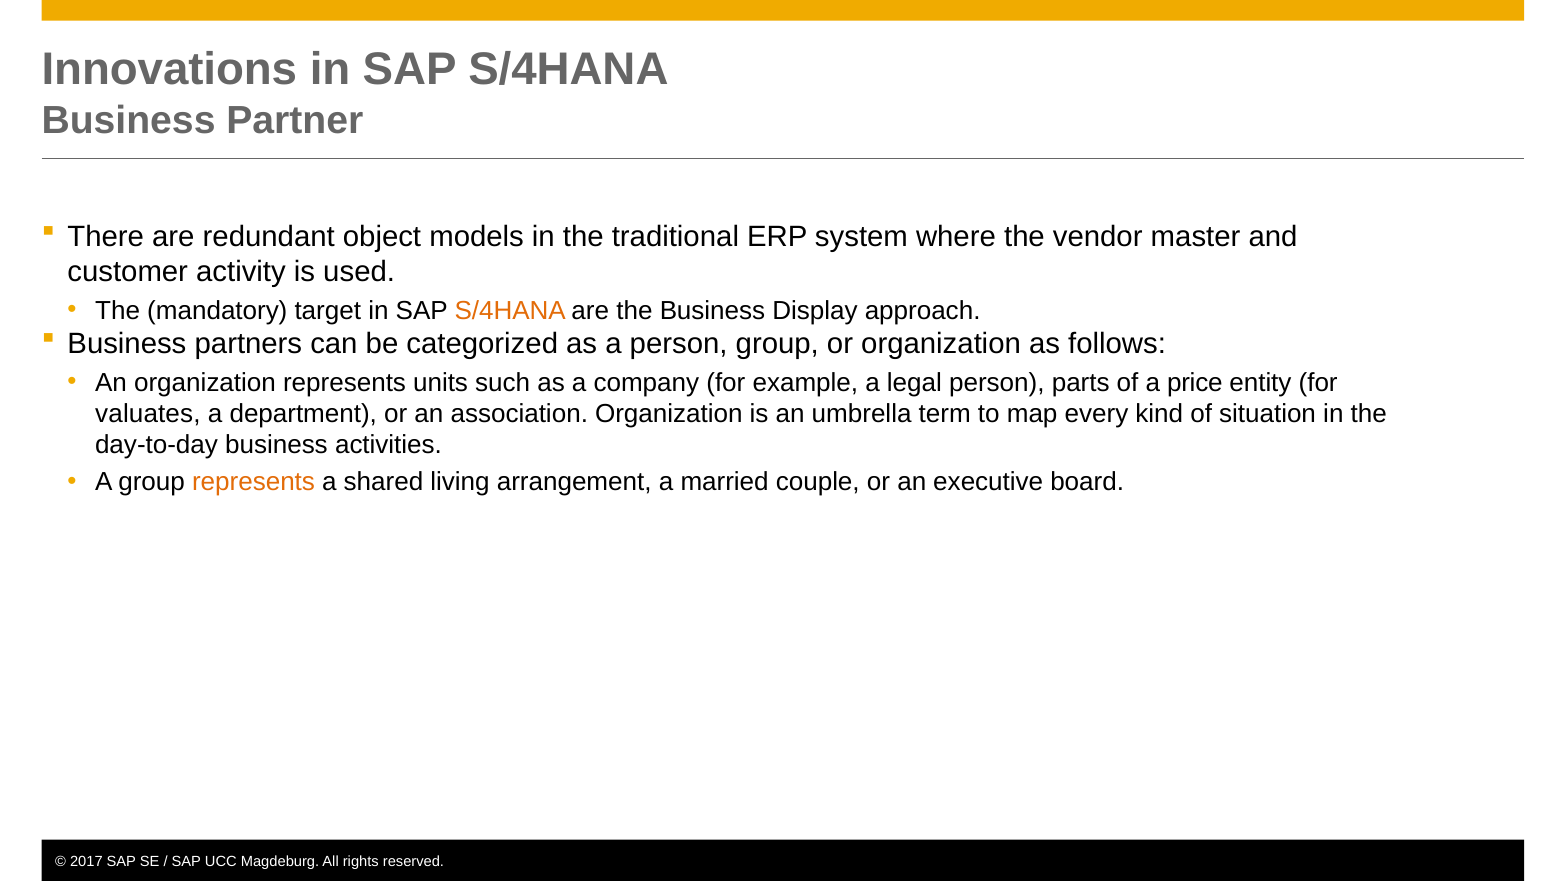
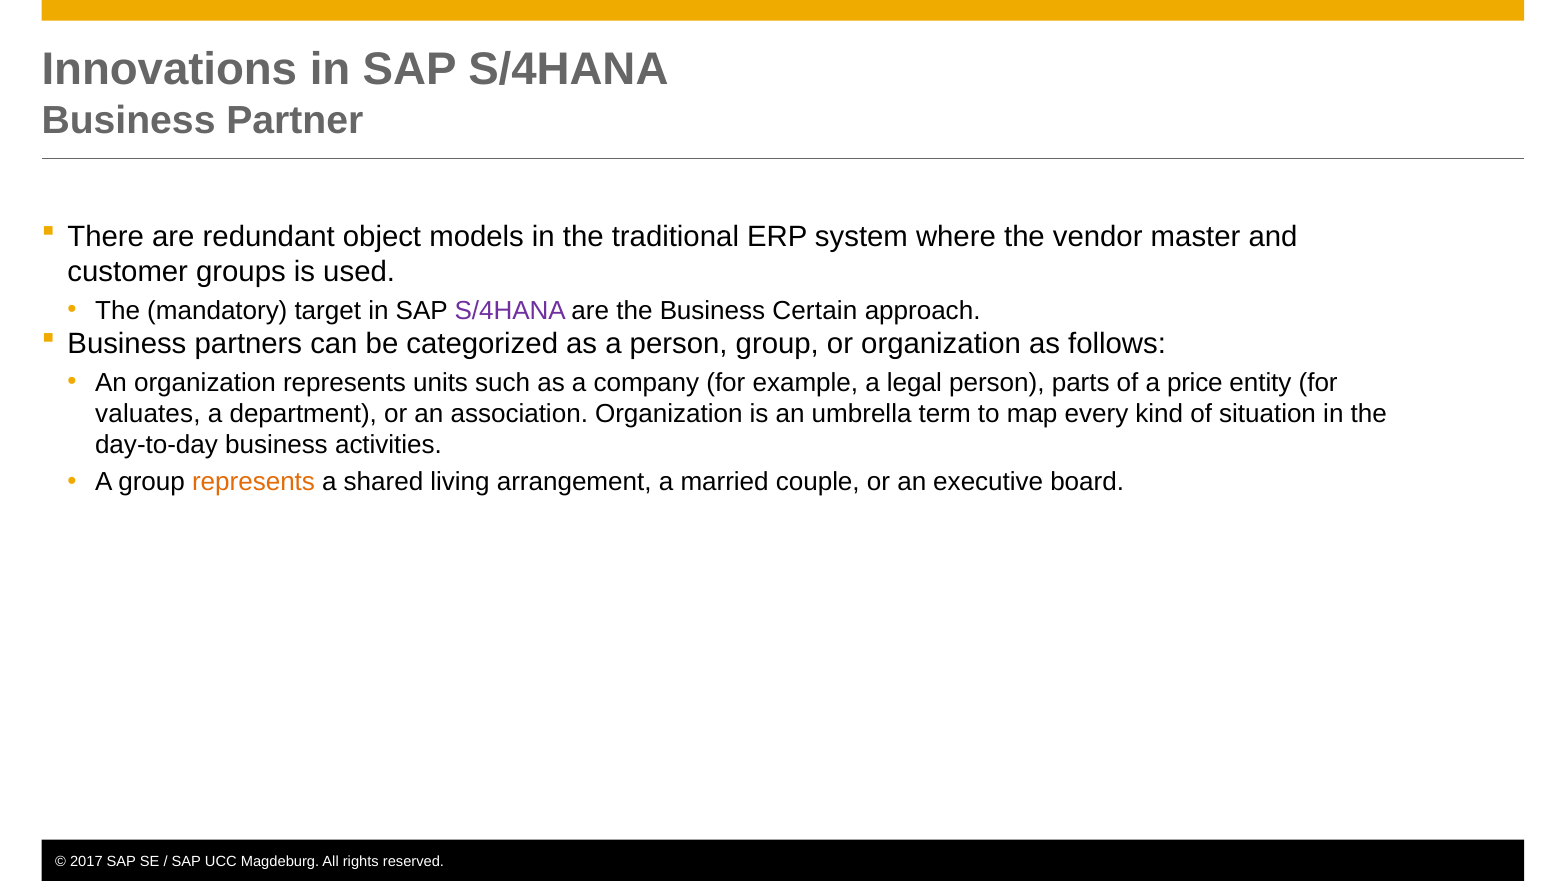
activity: activity -> groups
S/4HANA at (510, 311) colour: orange -> purple
Display: Display -> Certain
